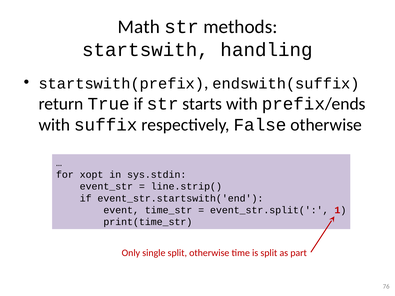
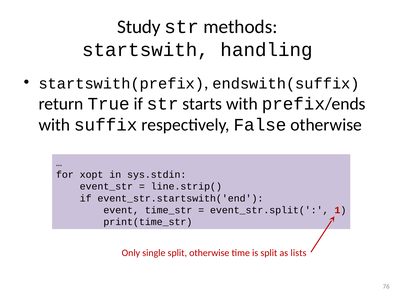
Math: Math -> Study
part: part -> lists
